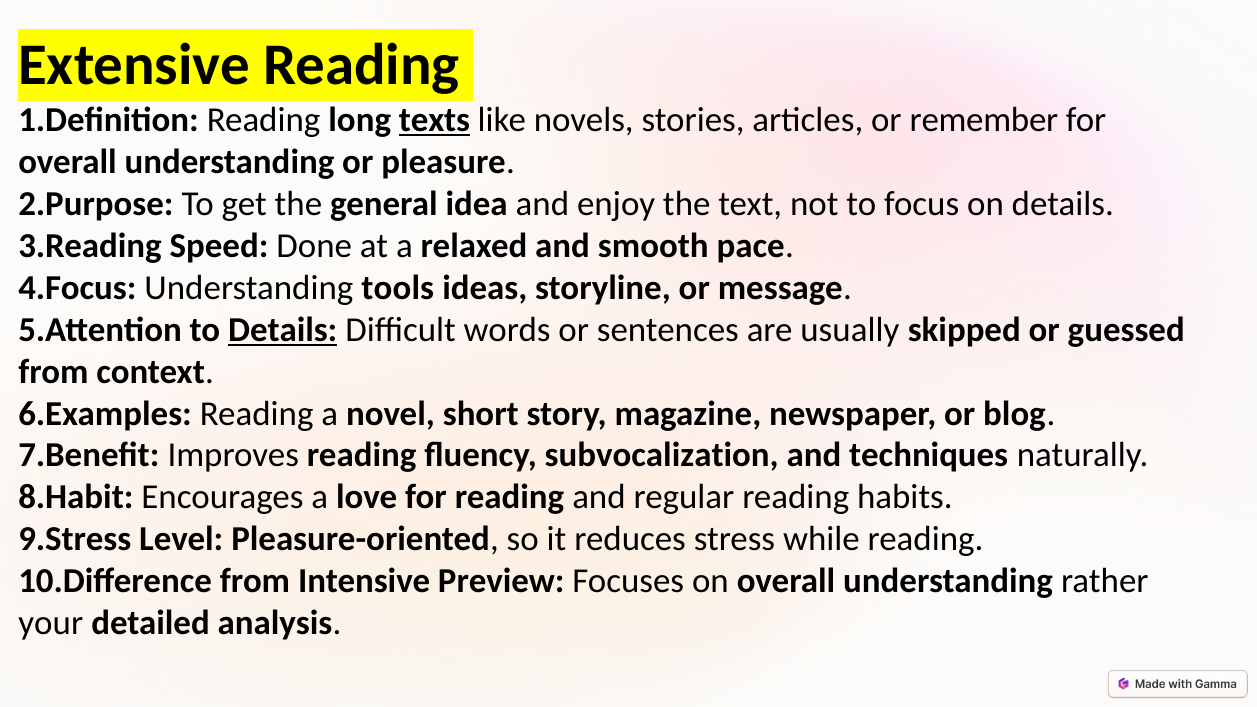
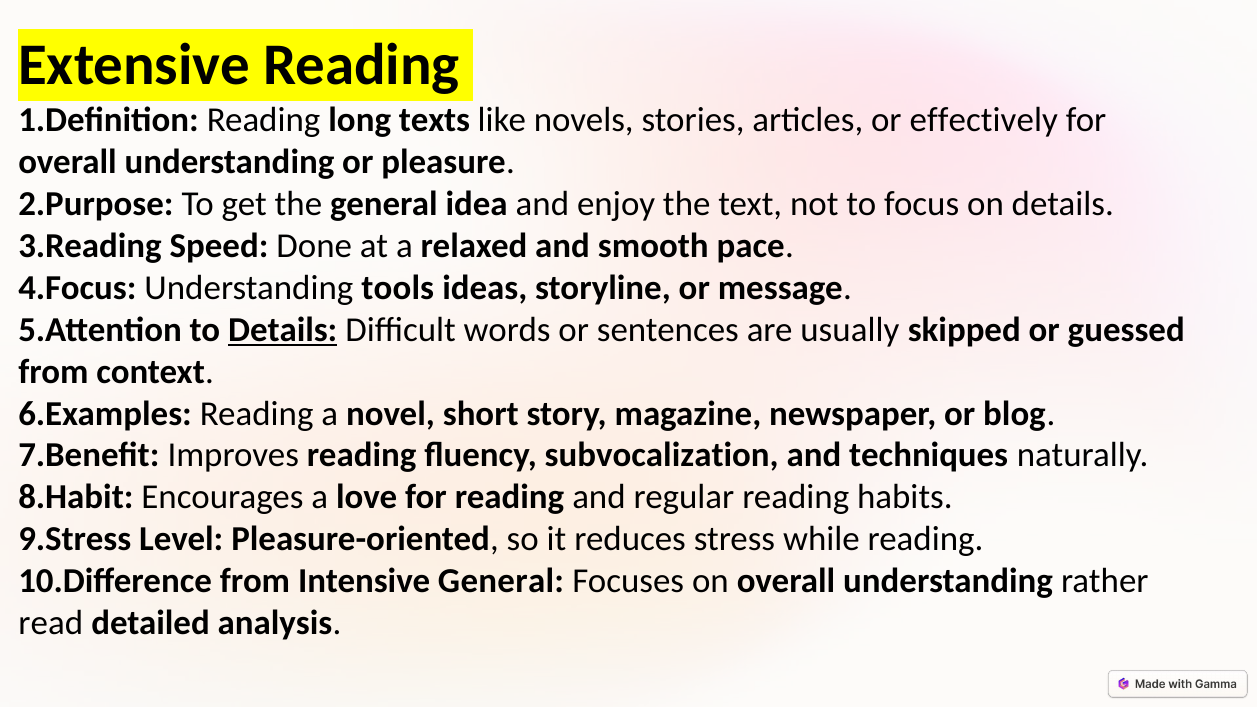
texts underline: present -> none
remember: remember -> effectively
Intensive Preview: Preview -> General
your: your -> read
